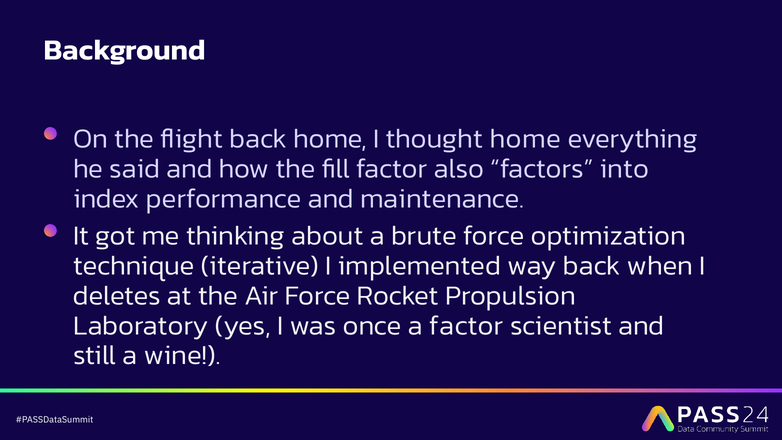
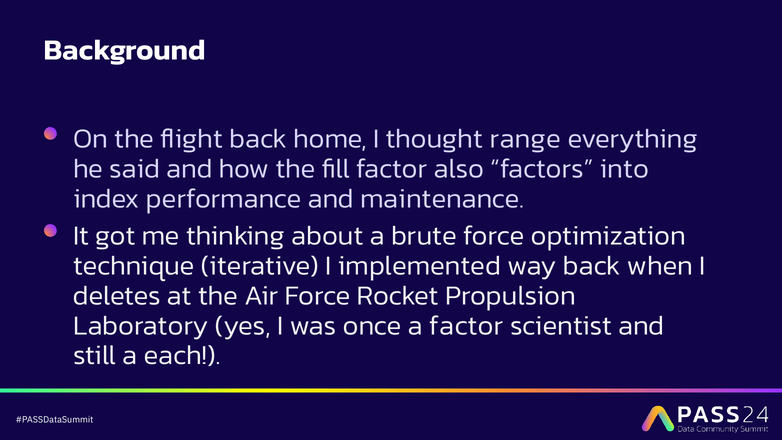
thought home: home -> range
wine: wine -> each
